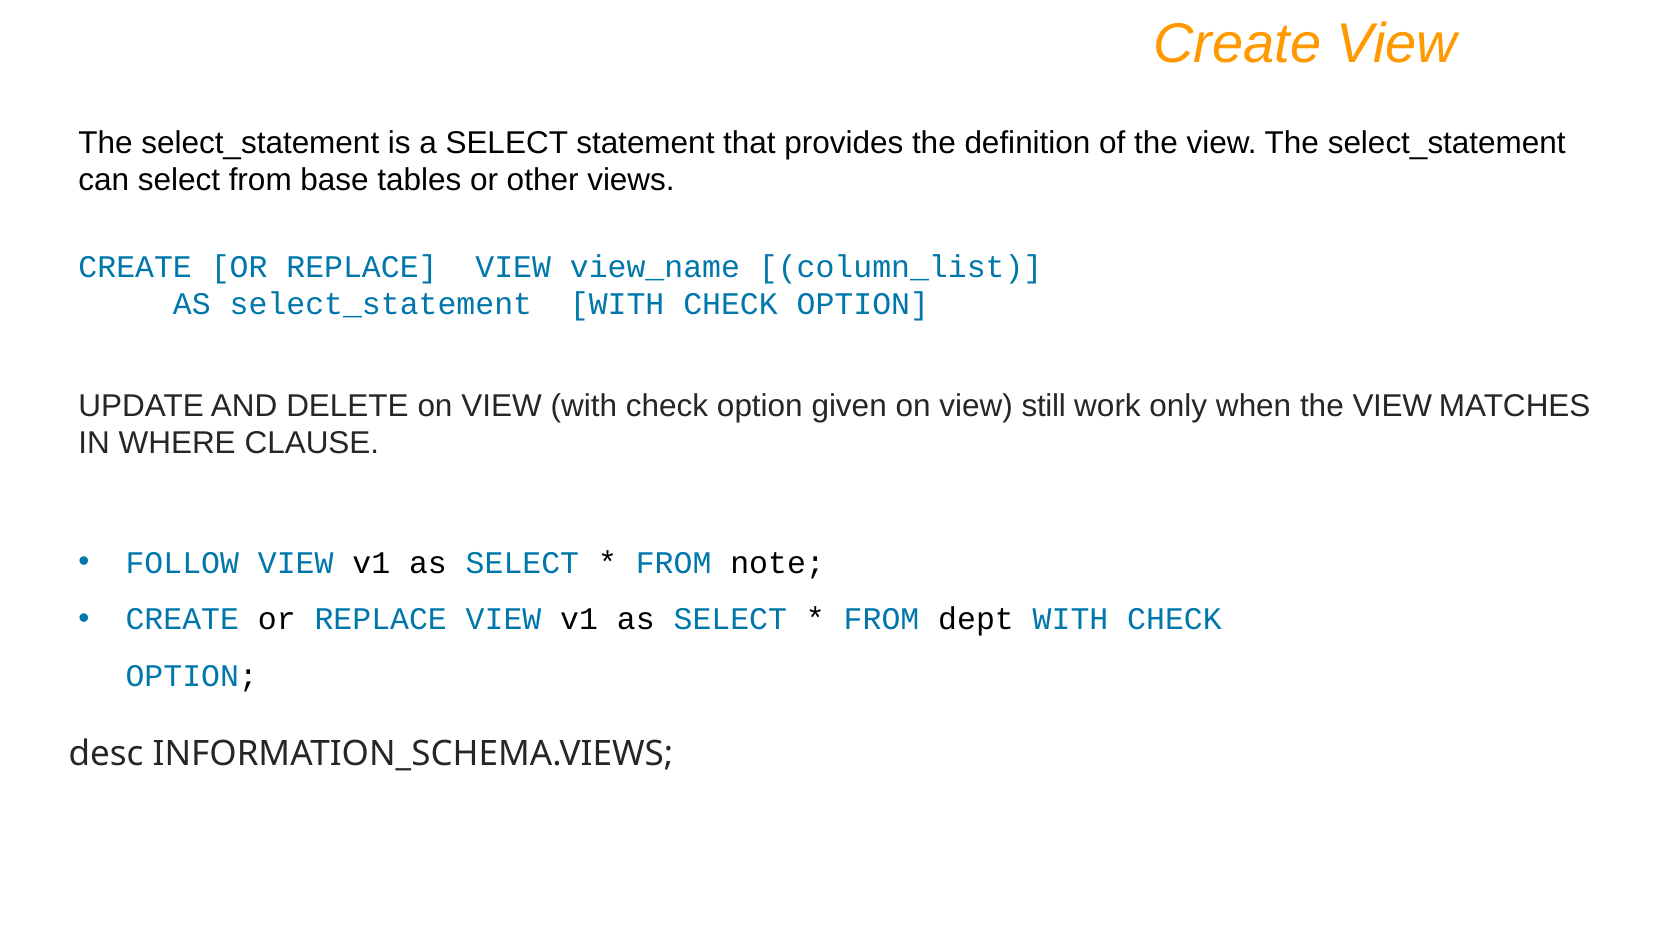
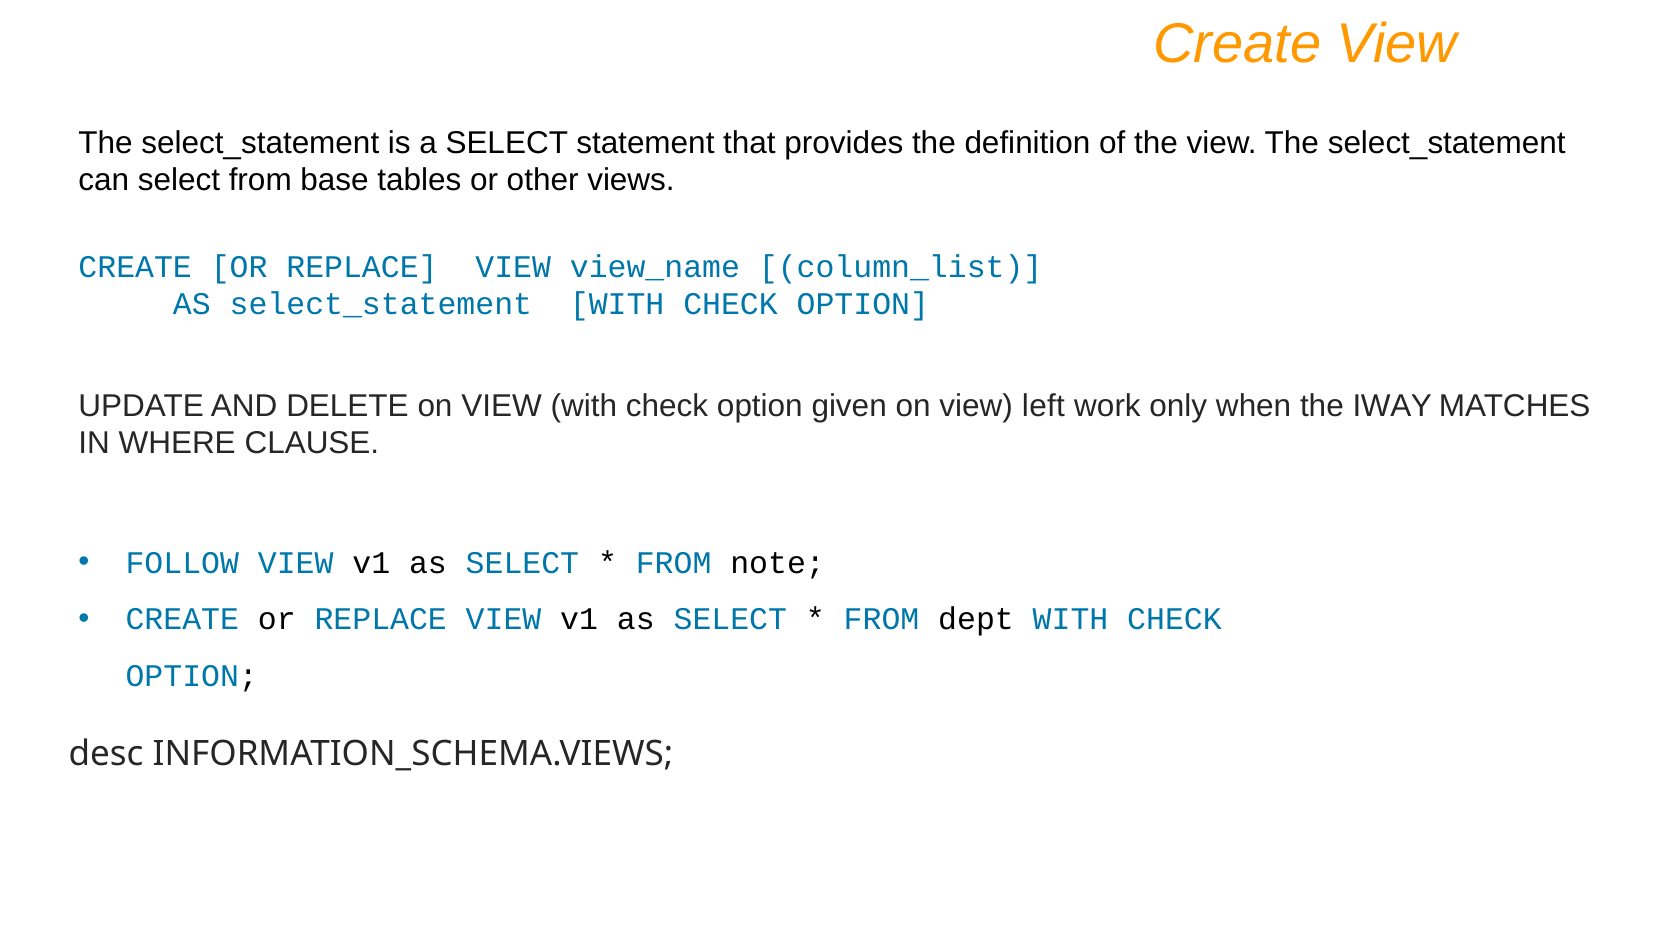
still: still -> left
when the VIEW: VIEW -> IWAY
